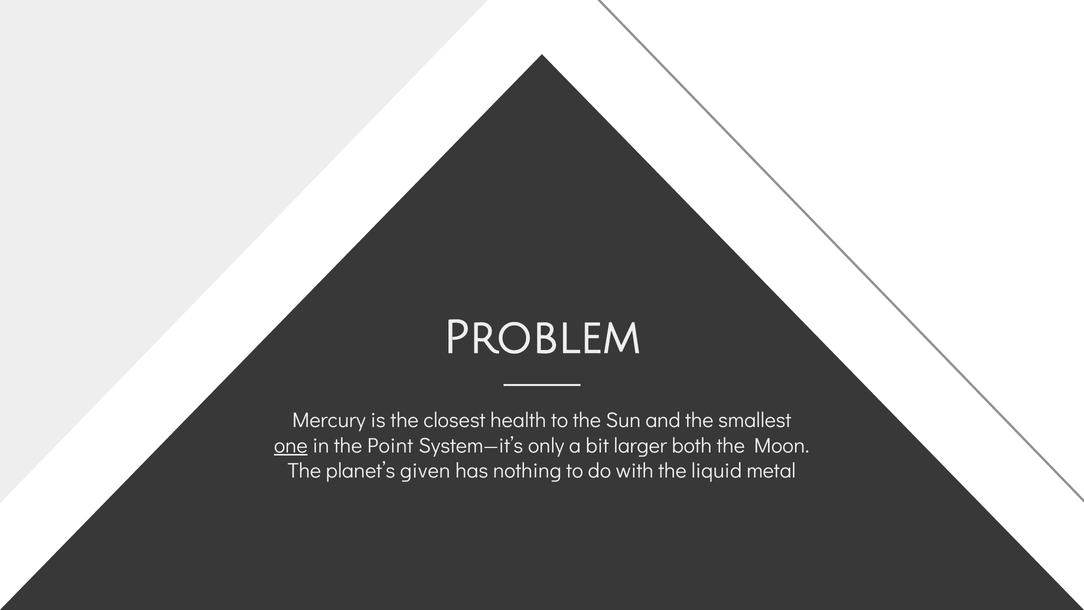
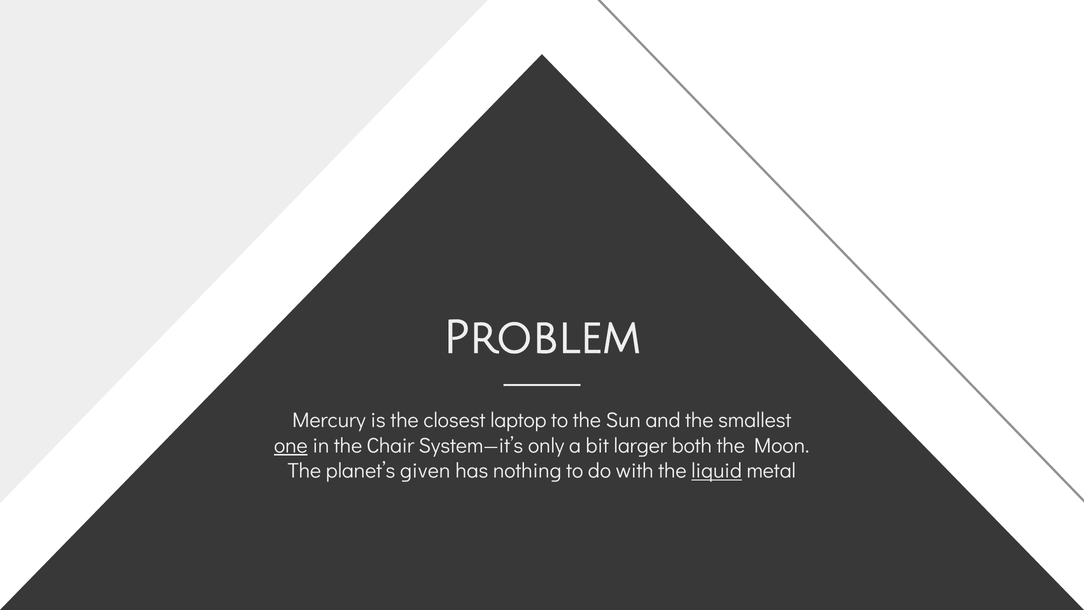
health: health -> laptop
Point: Point -> Chair
liquid underline: none -> present
